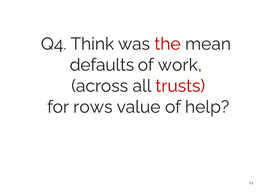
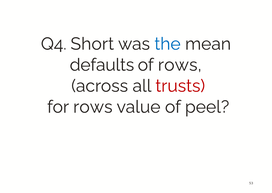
Think: Think -> Short
the colour: red -> blue
of work: work -> rows
help: help -> peel
